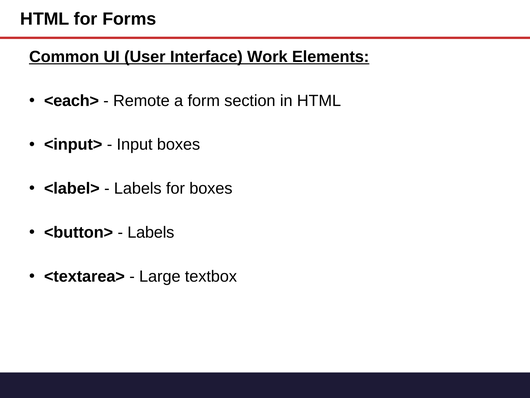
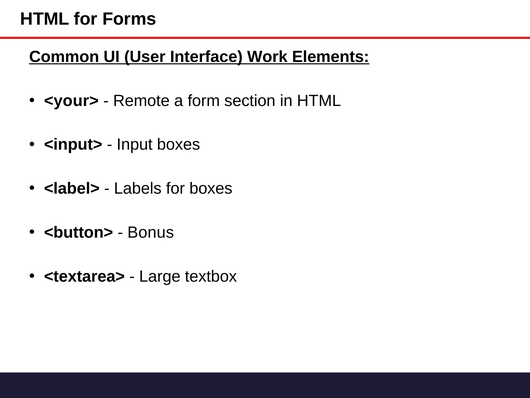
<each>: <each> -> <your>
Labels at (151, 232): Labels -> Bonus
